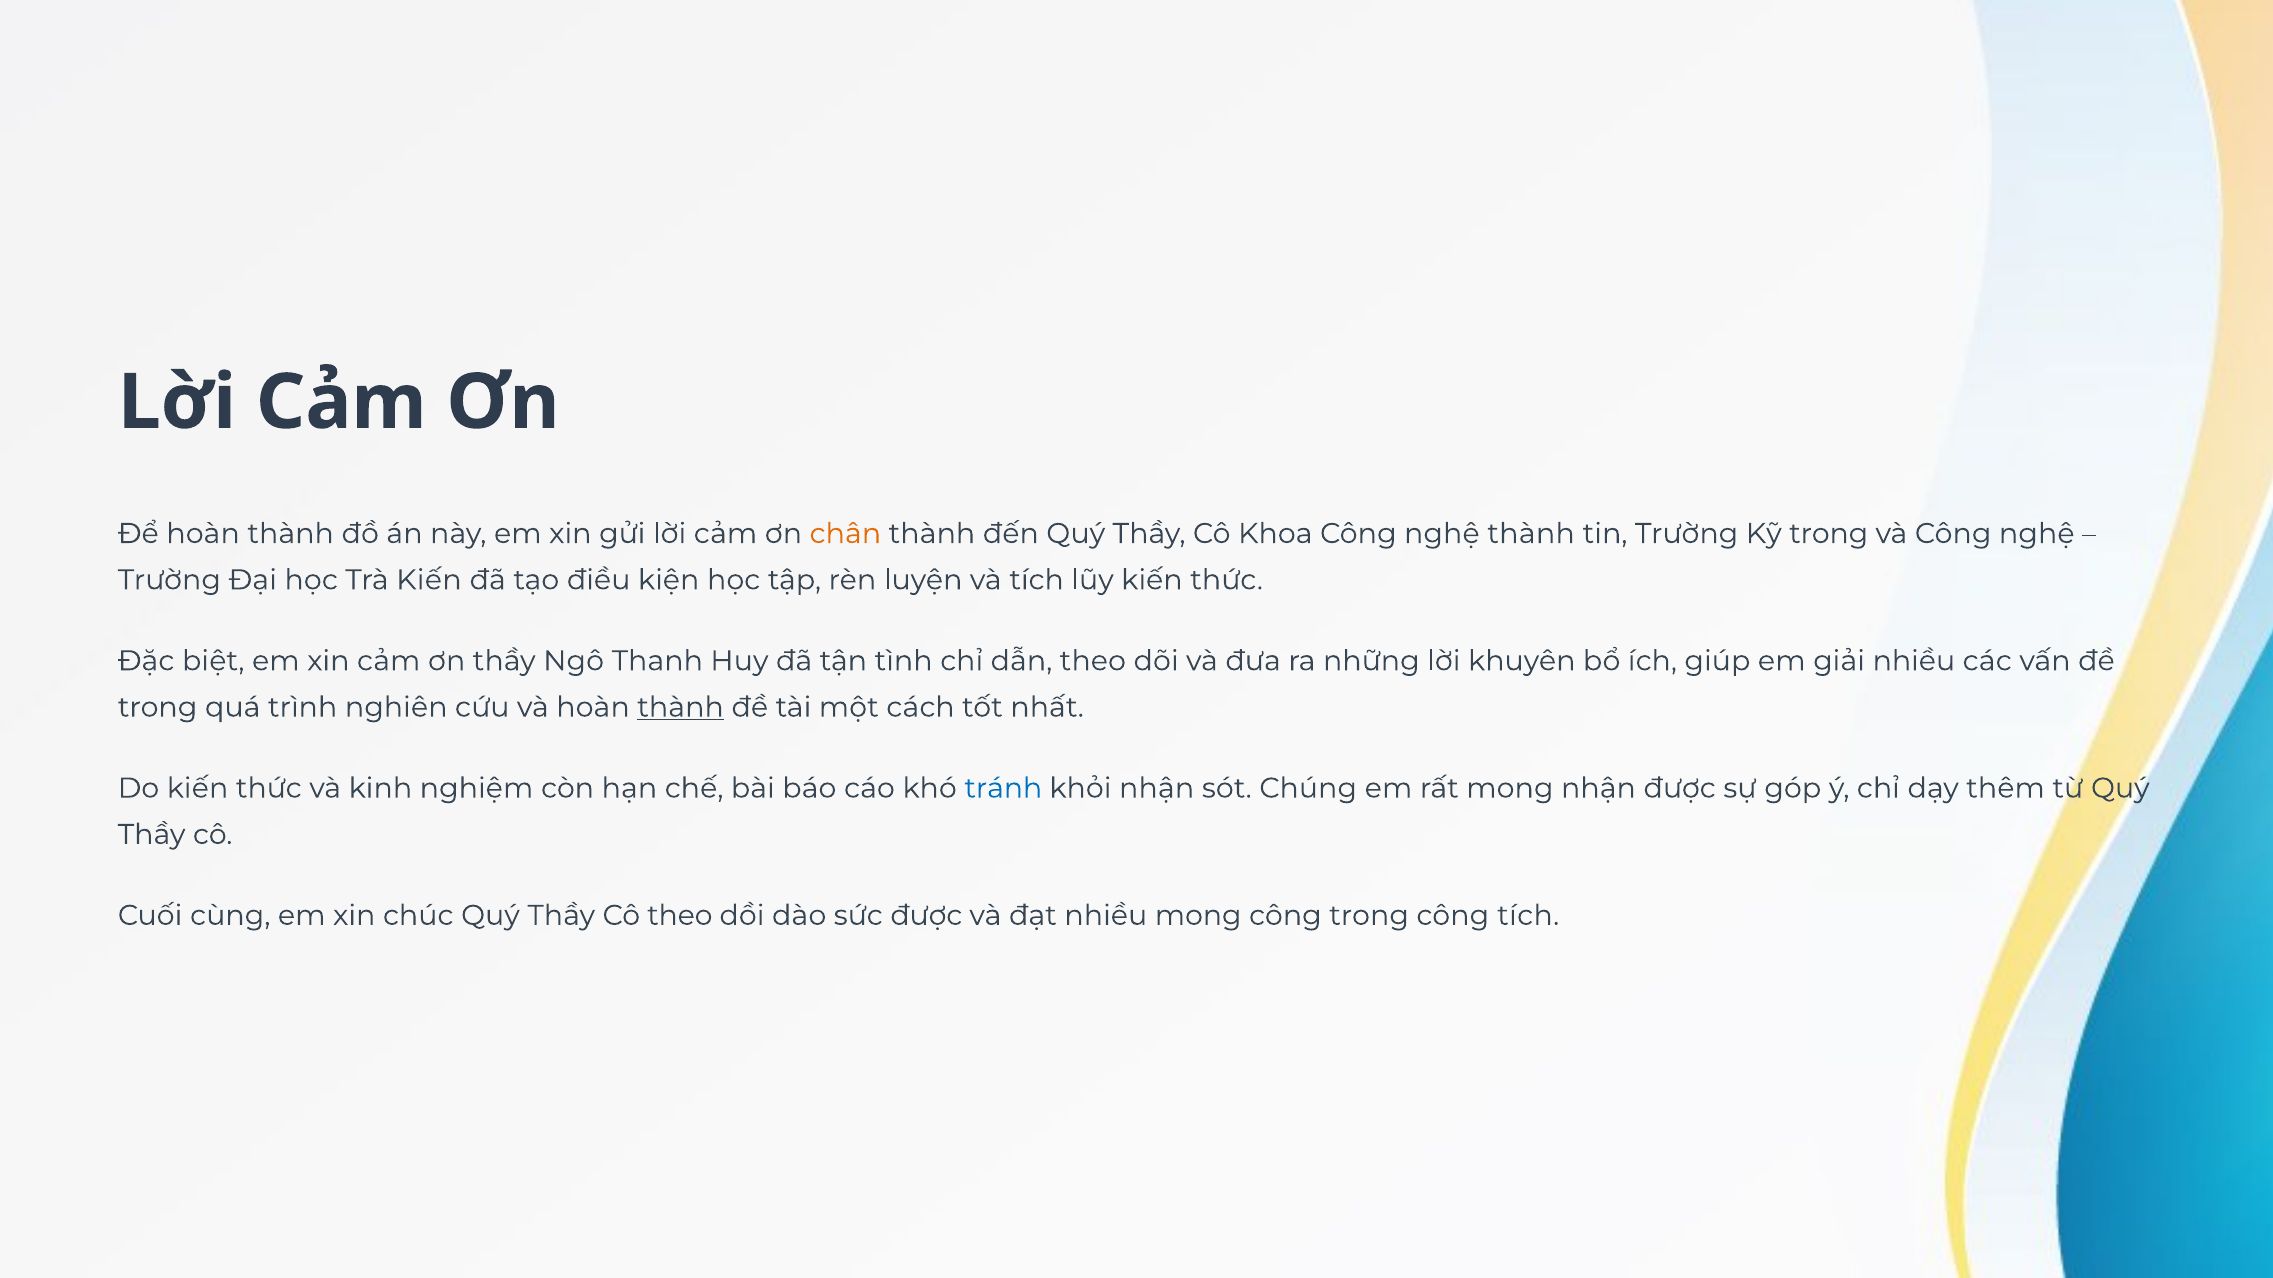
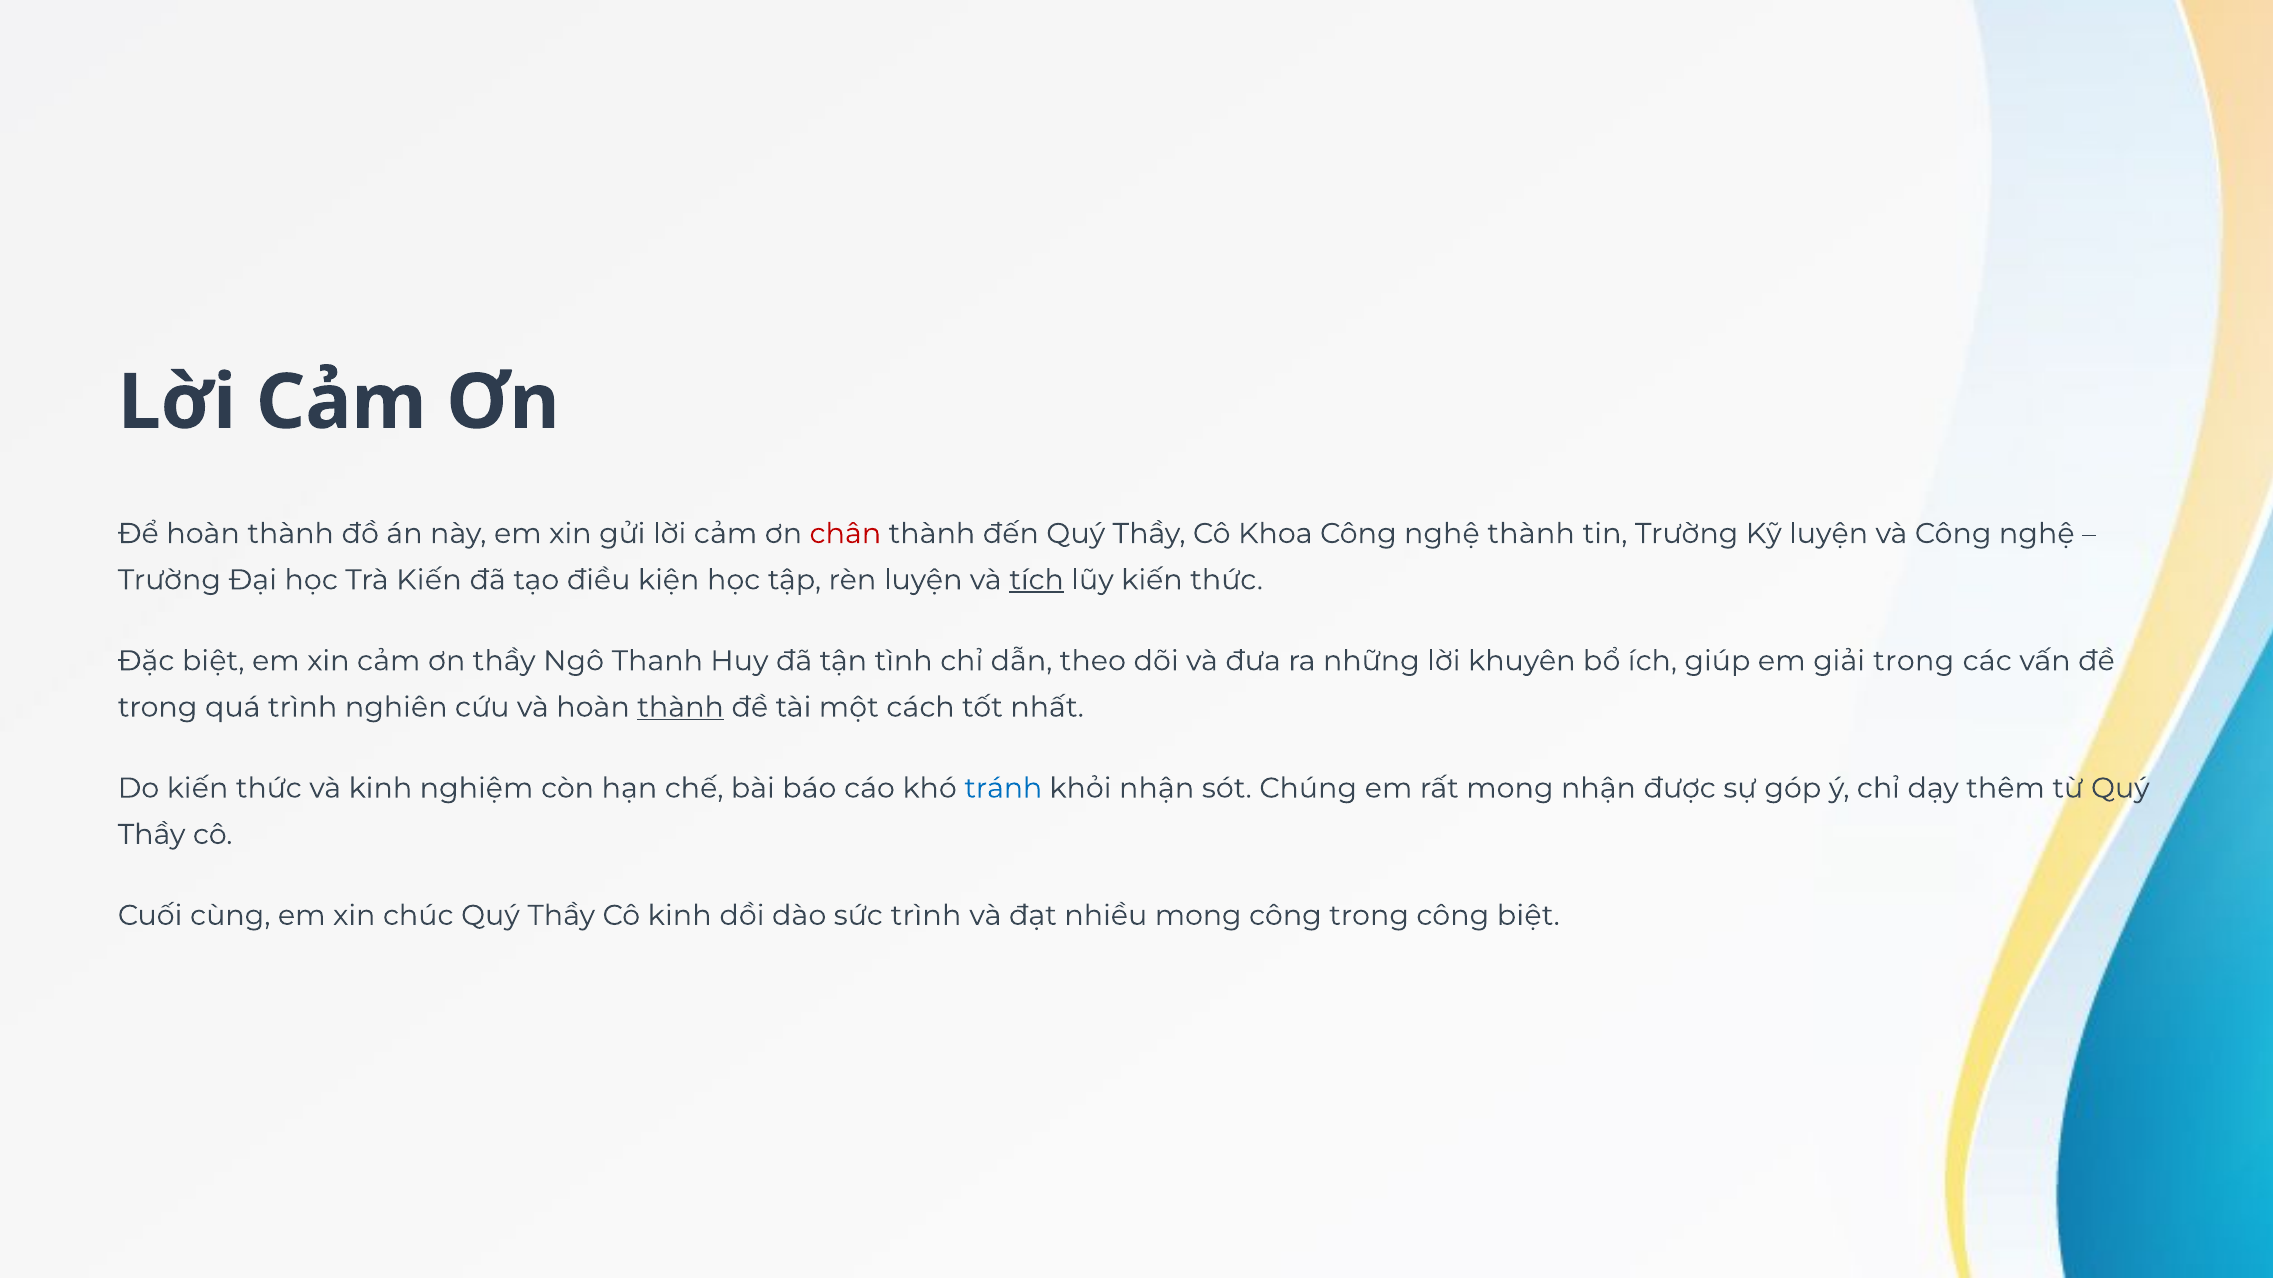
chân colour: orange -> red
Kỹ trong: trong -> luyện
tích at (1037, 580) underline: none -> present
giải nhiều: nhiều -> trong
Cô theo: theo -> kinh
sức được: được -> trình
công tích: tích -> biệt
